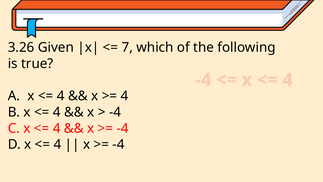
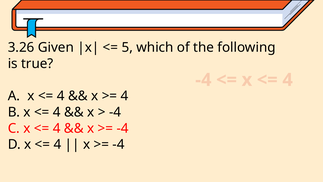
7: 7 -> 5
